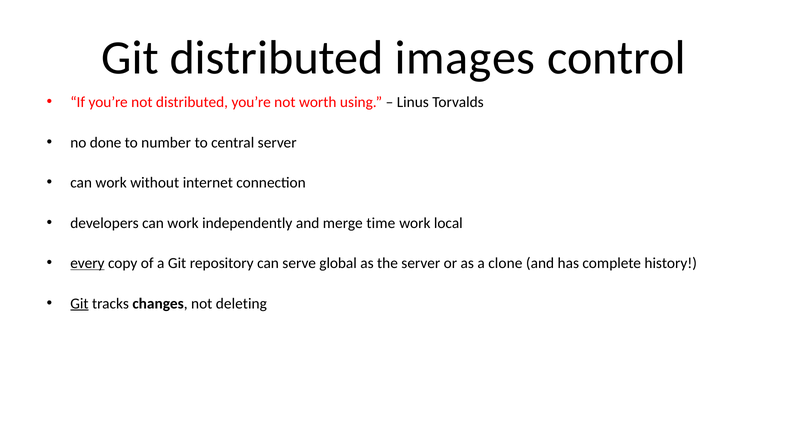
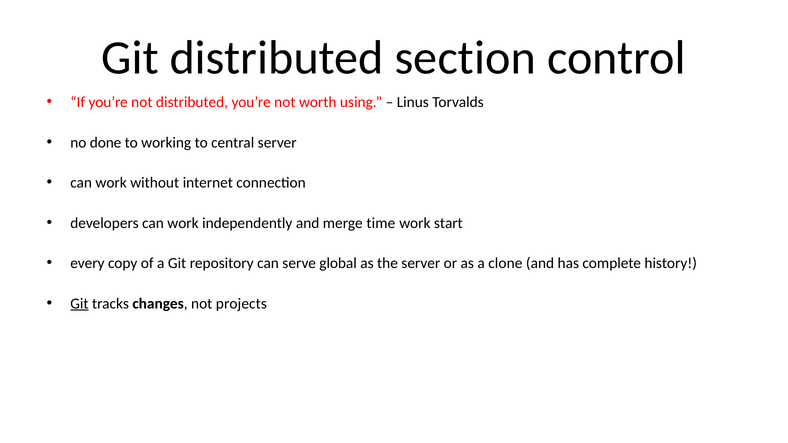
images: images -> section
number: number -> working
local: local -> start
every underline: present -> none
deleting: deleting -> projects
